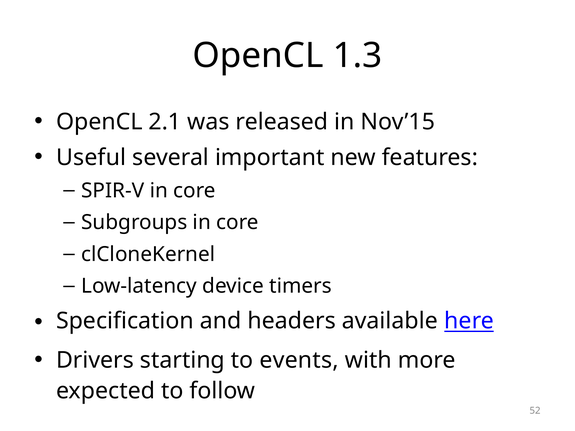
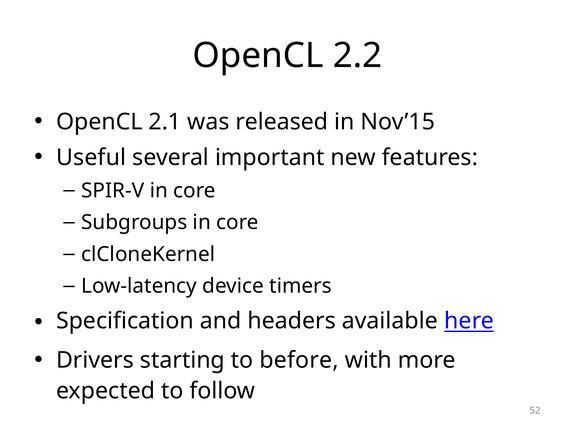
1.3: 1.3 -> 2.2
events: events -> before
